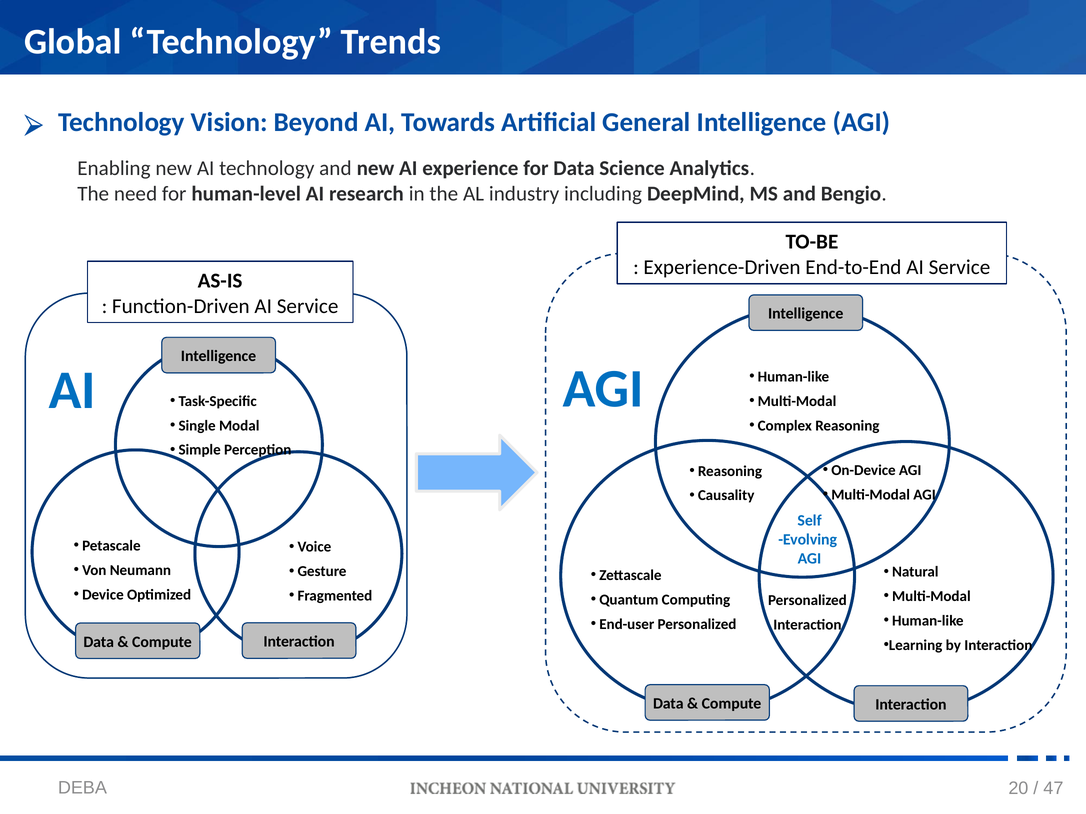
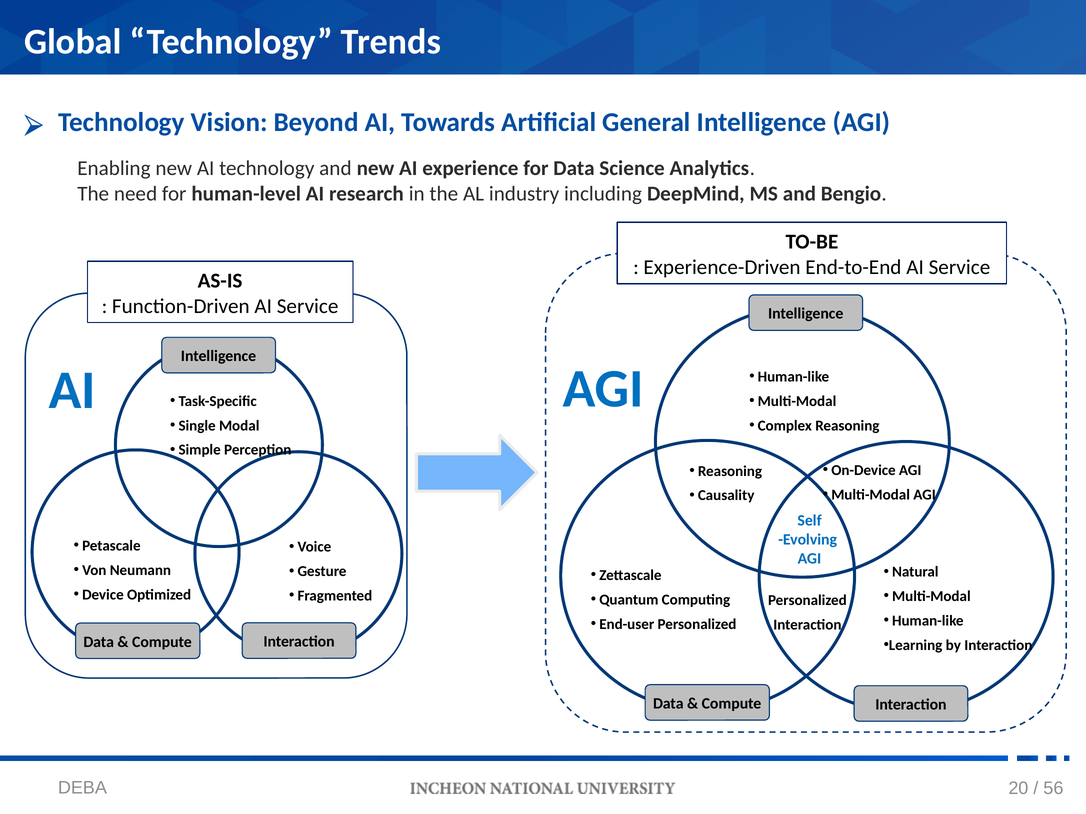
47: 47 -> 56
